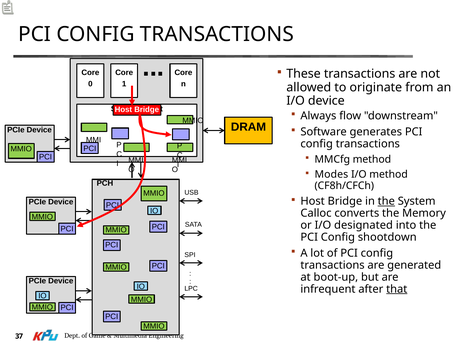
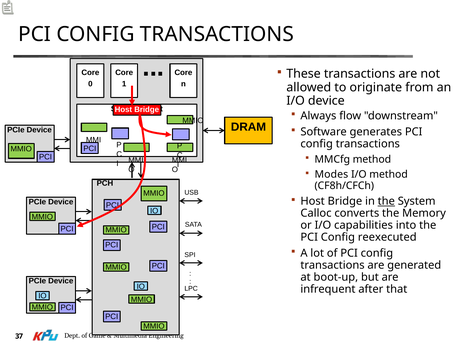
designated: designated -> capabilities
shootdown: shootdown -> reexecuted
that underline: present -> none
